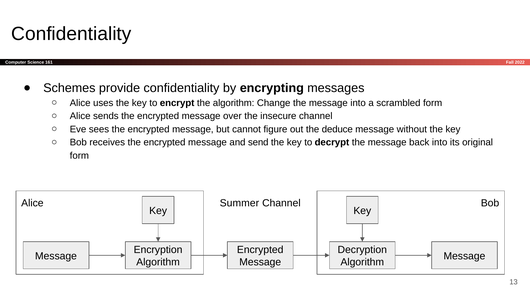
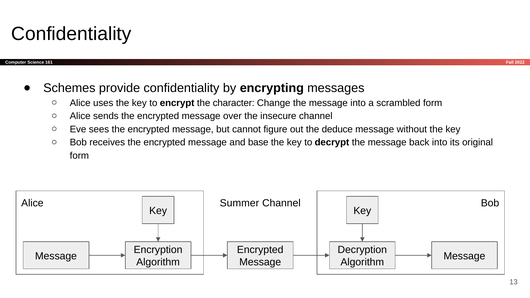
the algorithm: algorithm -> character
send: send -> base
